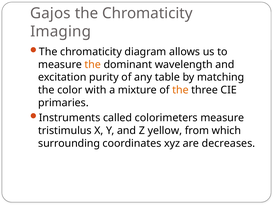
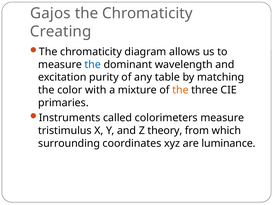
Imaging: Imaging -> Creating
the at (93, 64) colour: orange -> blue
yellow: yellow -> theory
decreases: decreases -> luminance
